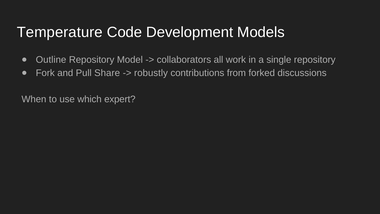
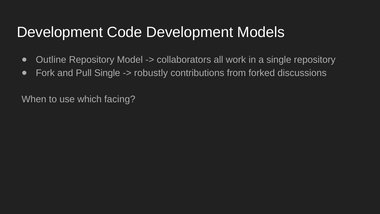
Temperature at (60, 32): Temperature -> Development
Pull Share: Share -> Single
expert: expert -> facing
